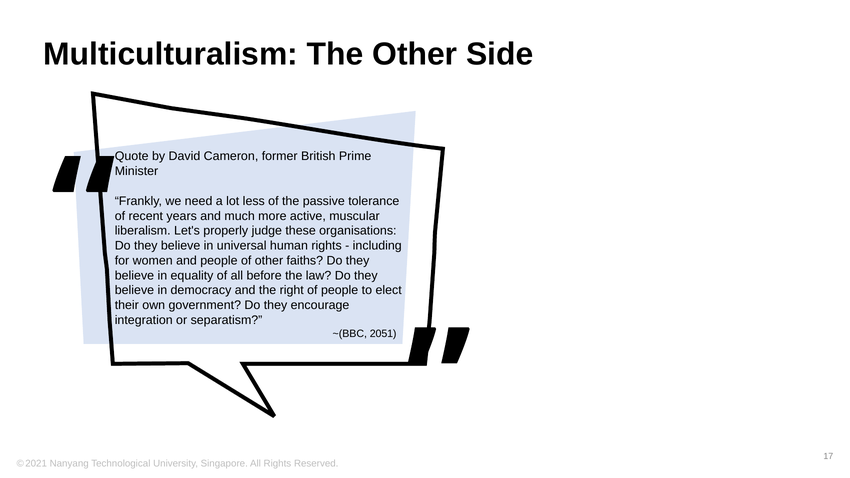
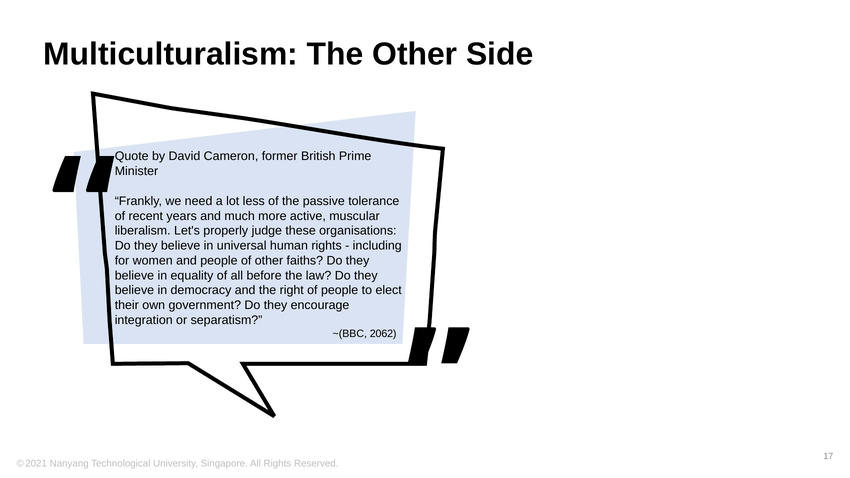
2051: 2051 -> 2062
